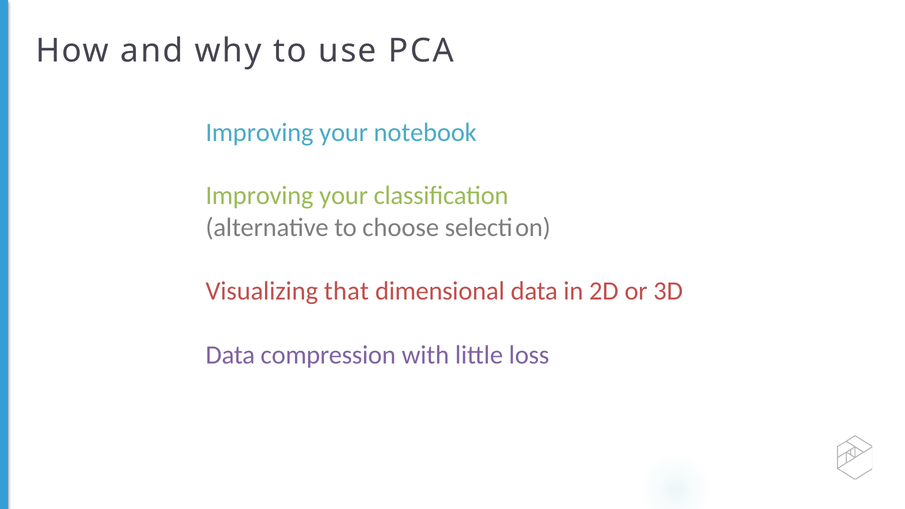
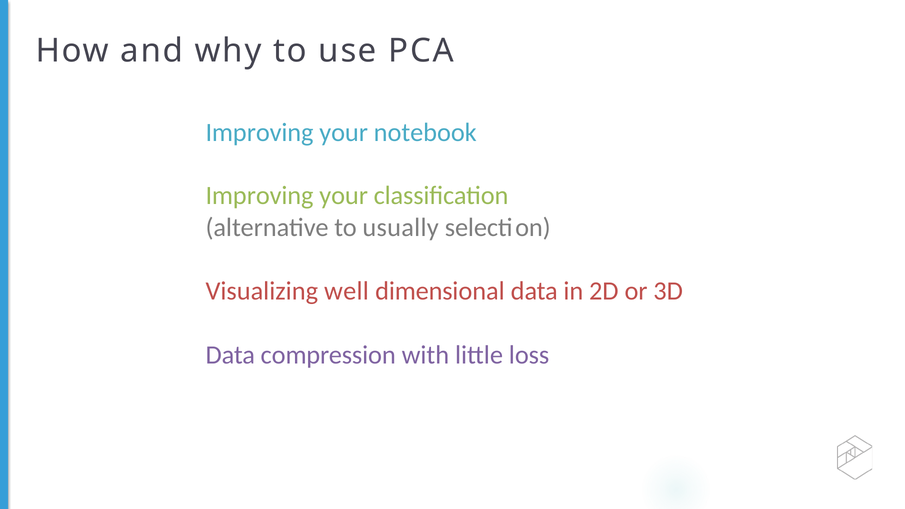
choose: choose -> usually
that: that -> well
